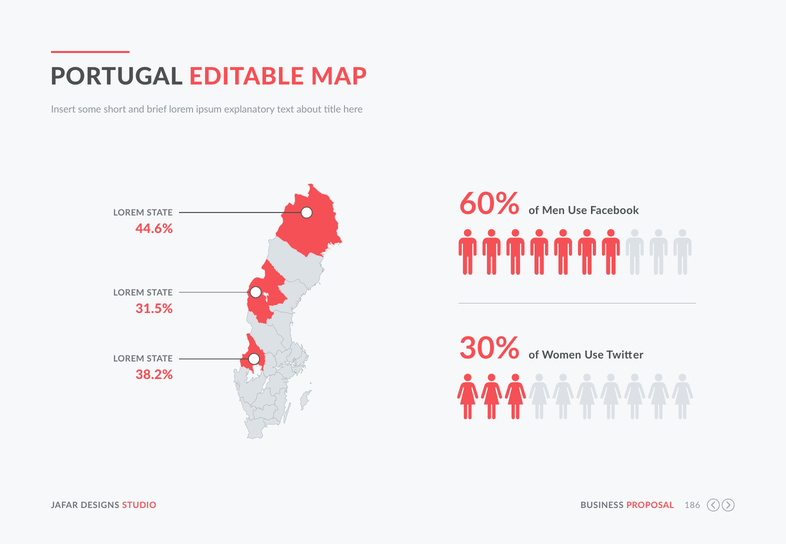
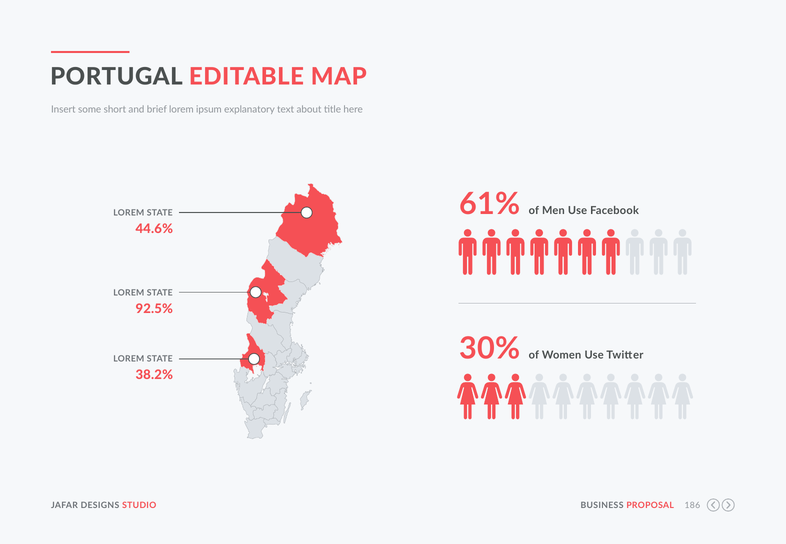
60%: 60% -> 61%
31.5%: 31.5% -> 92.5%
